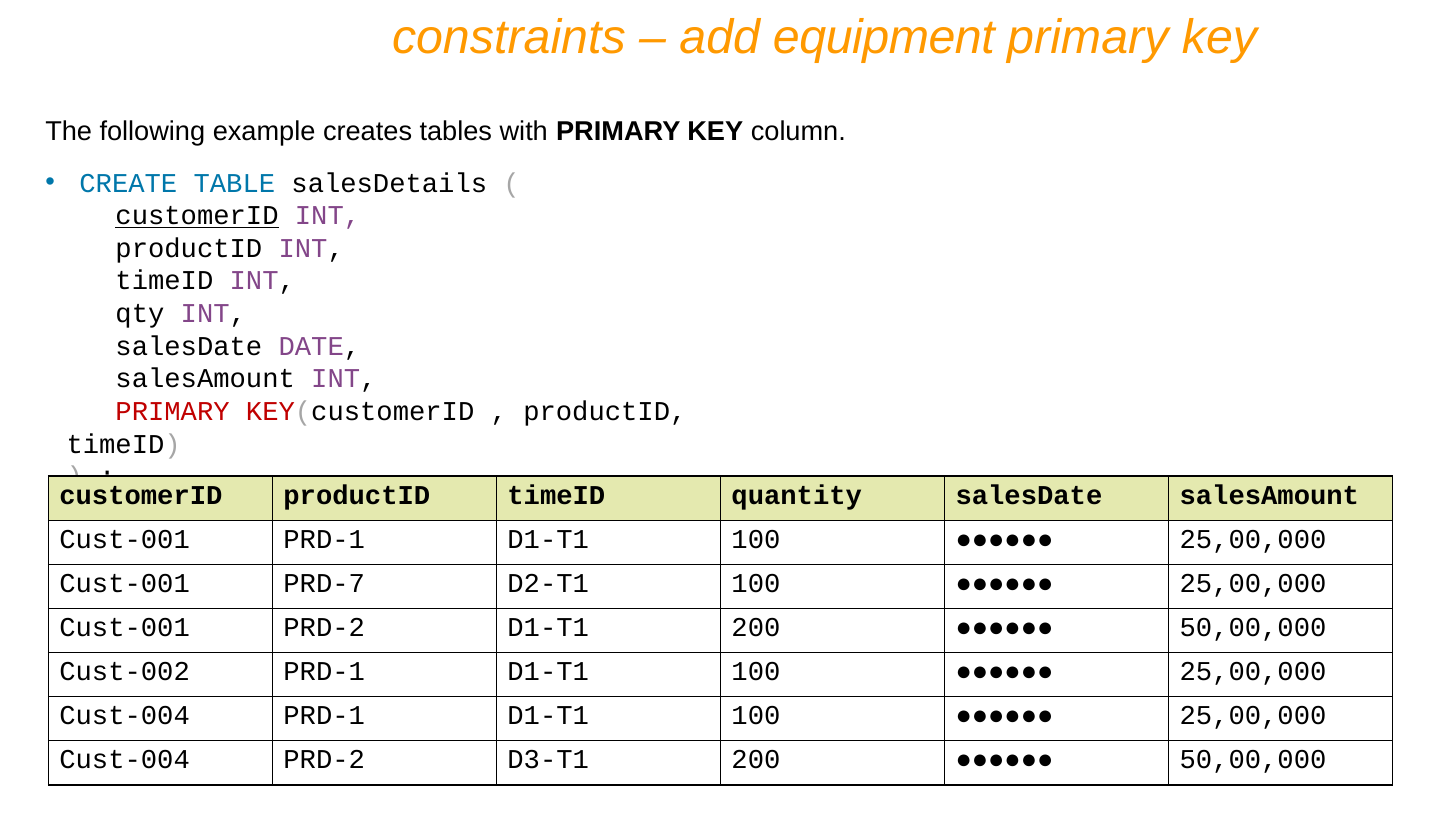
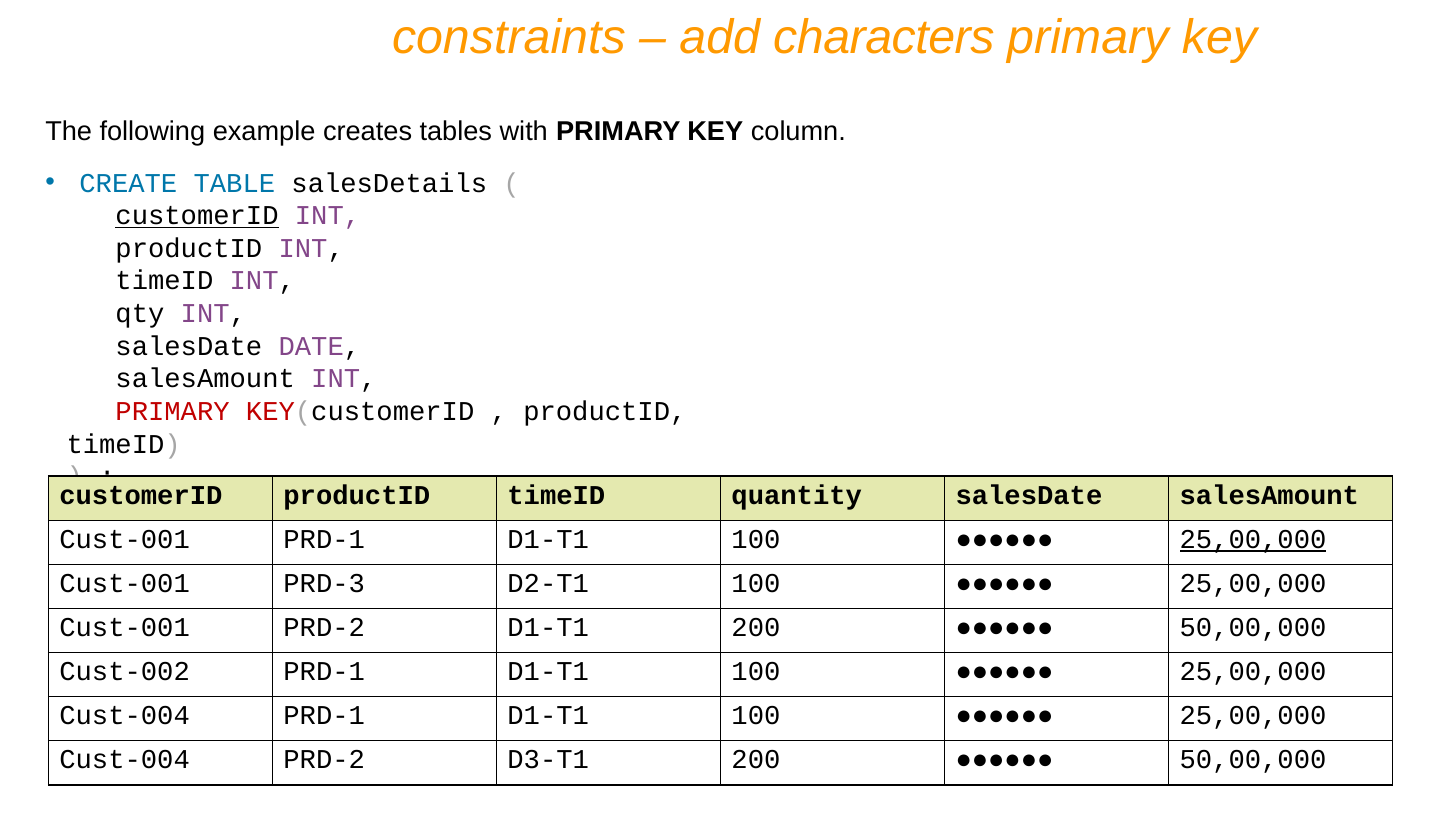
equipment: equipment -> characters
25,00,000 at (1253, 539) underline: none -> present
PRD-7: PRD-7 -> PRD-3
